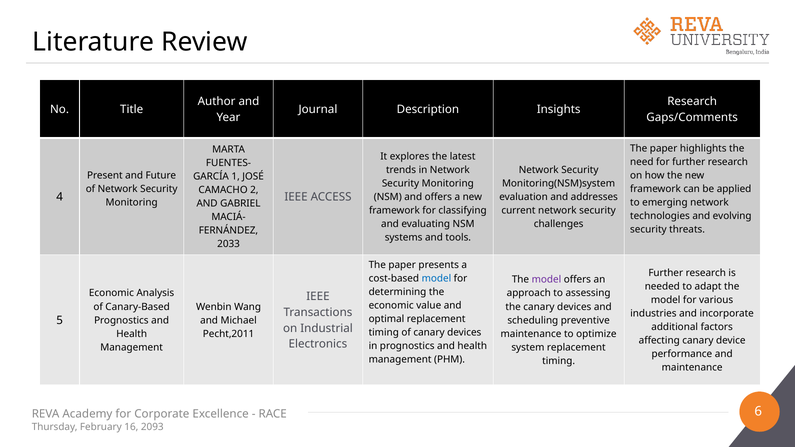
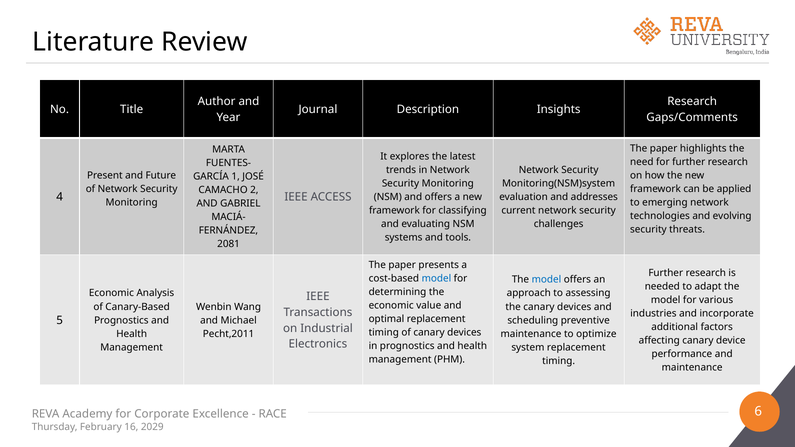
2033: 2033 -> 2081
model at (546, 280) colour: purple -> blue
2093: 2093 -> 2029
